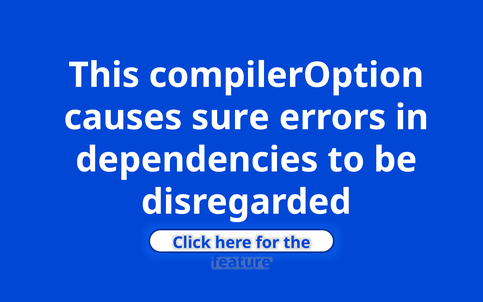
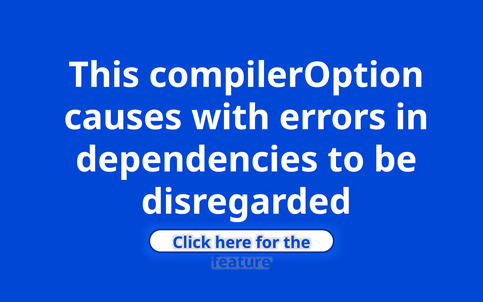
sure: sure -> with
